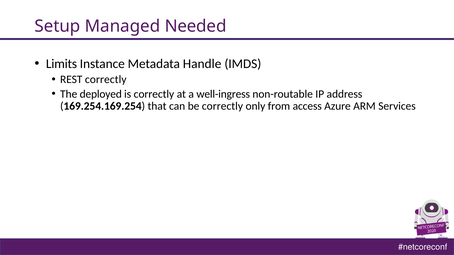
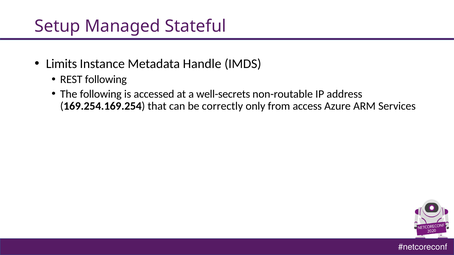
Needed: Needed -> Stateful
REST correctly: correctly -> following
The deployed: deployed -> following
is correctly: correctly -> accessed
well-ingress: well-ingress -> well-secrets
